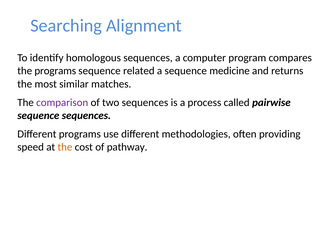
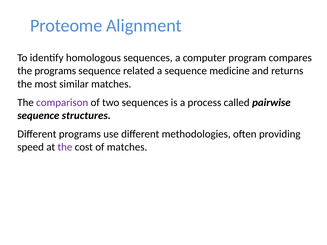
Searching: Searching -> Proteome
sequence sequences: sequences -> structures
the at (65, 147) colour: orange -> purple
of pathway: pathway -> matches
